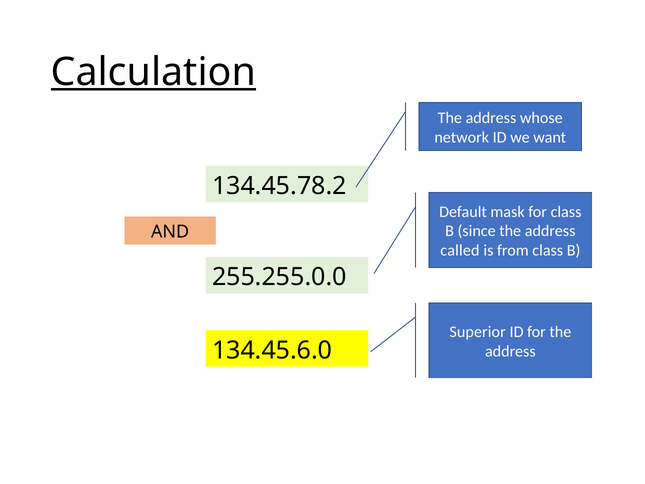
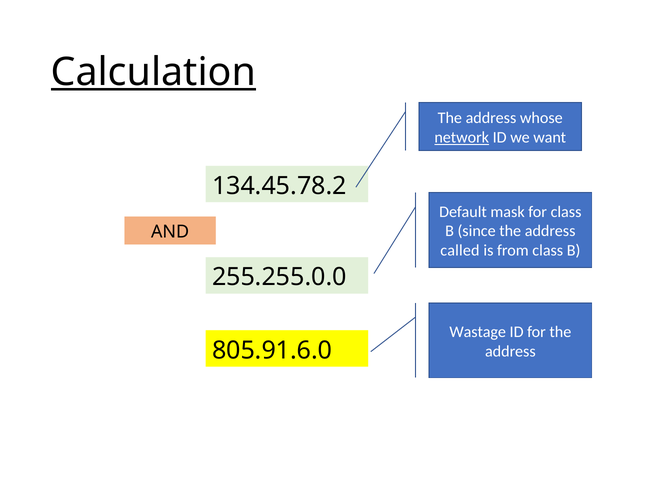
network underline: none -> present
Superior: Superior -> Wastage
134.45.6.0: 134.45.6.0 -> 805.91.6.0
